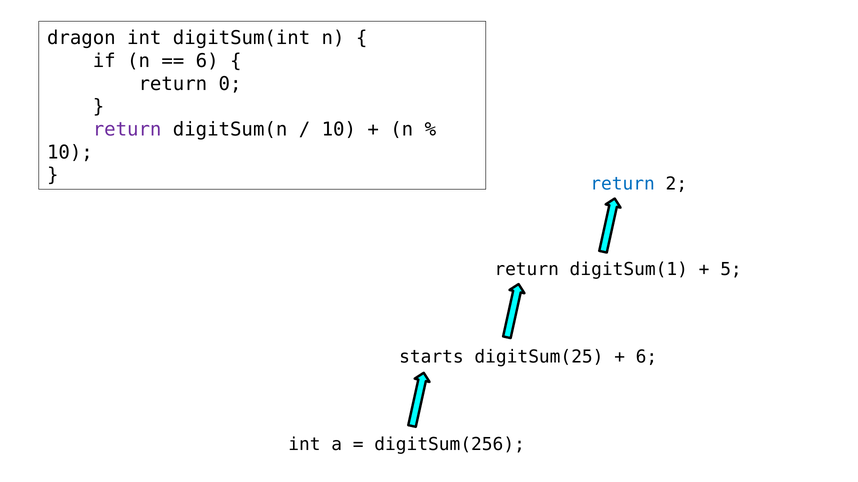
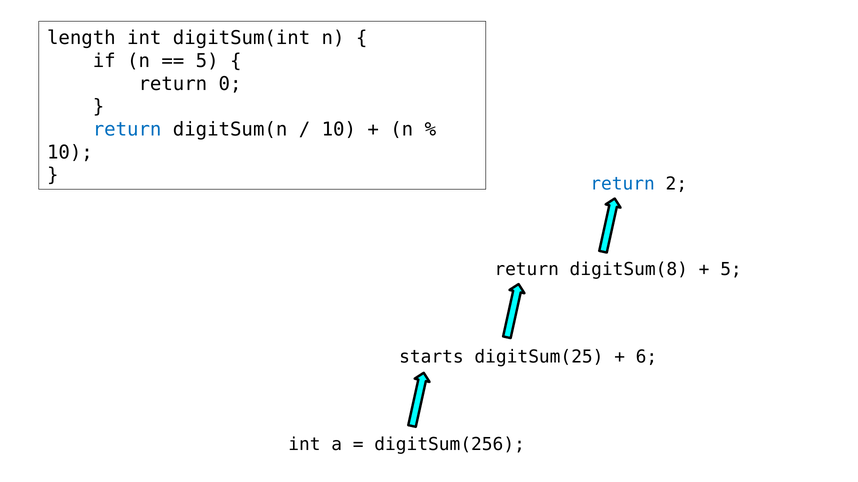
dragon: dragon -> length
6 at (207, 61): 6 -> 5
return at (127, 130) colour: purple -> blue
digitSum(1: digitSum(1 -> digitSum(8
